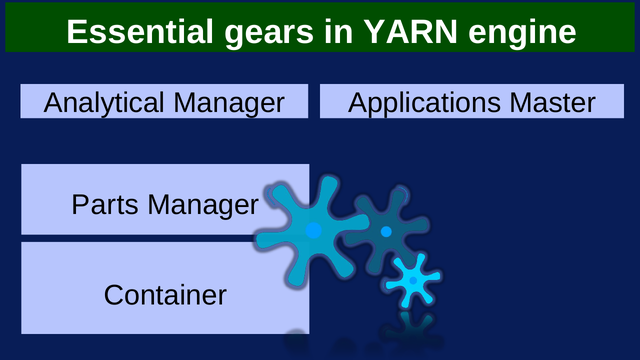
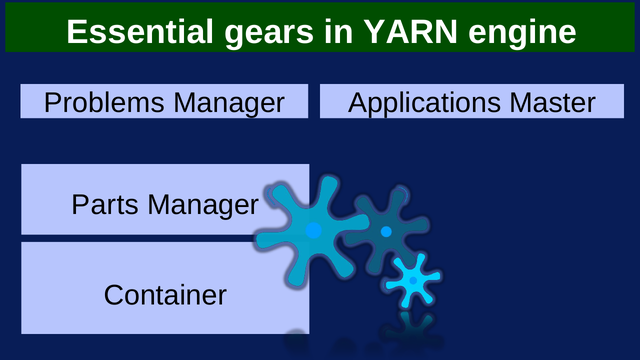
Analytical: Analytical -> Problems
